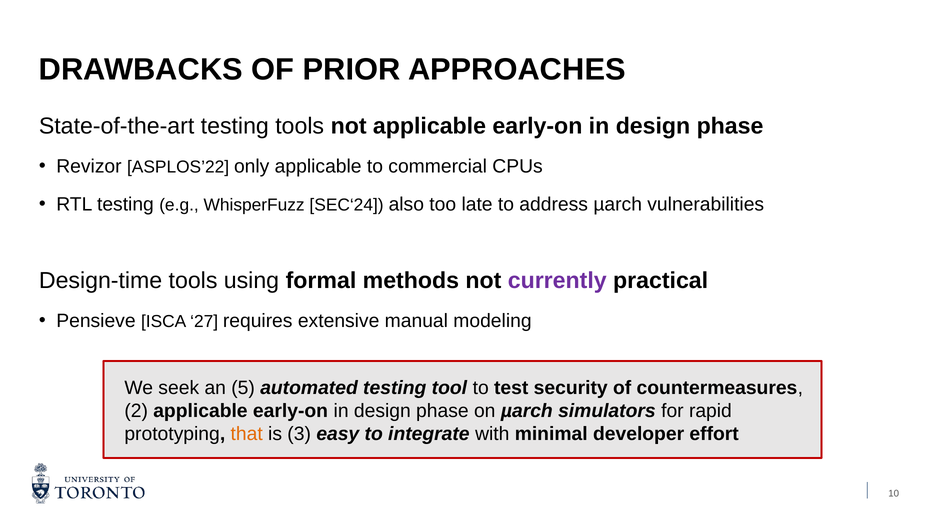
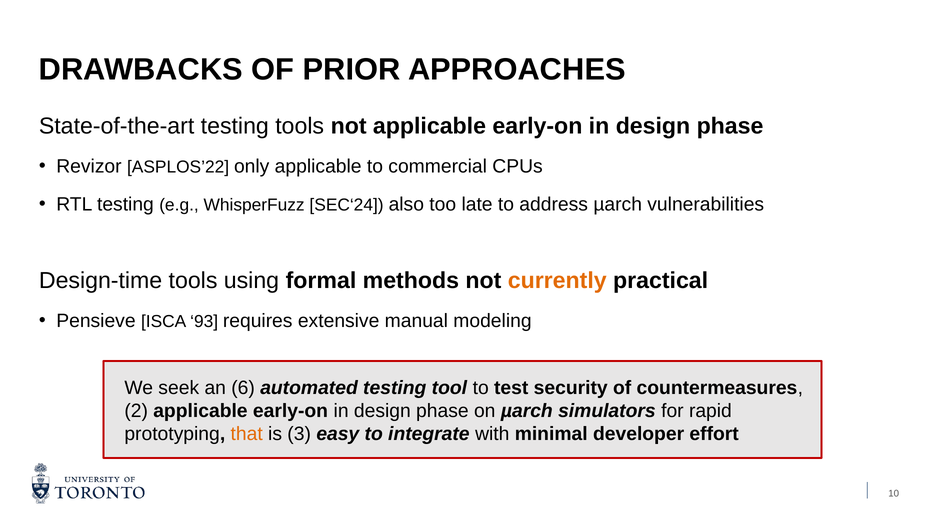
currently colour: purple -> orange
27: 27 -> 93
5: 5 -> 6
